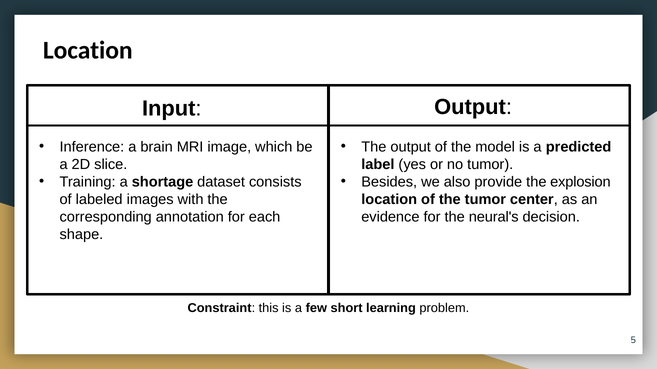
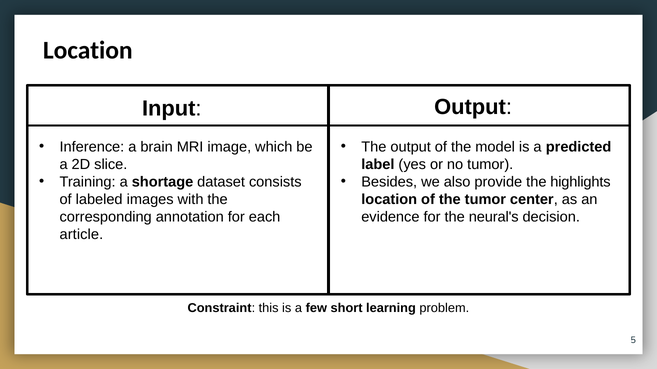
explosion: explosion -> highlights
shape: shape -> article
